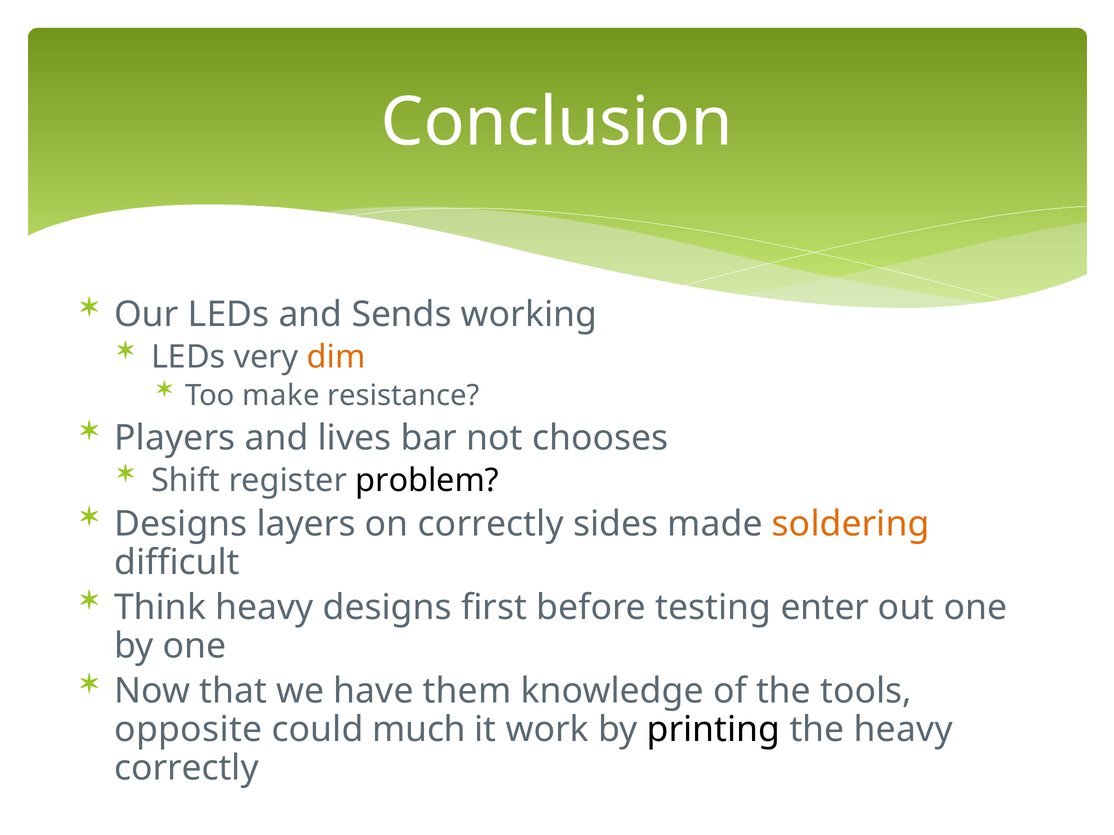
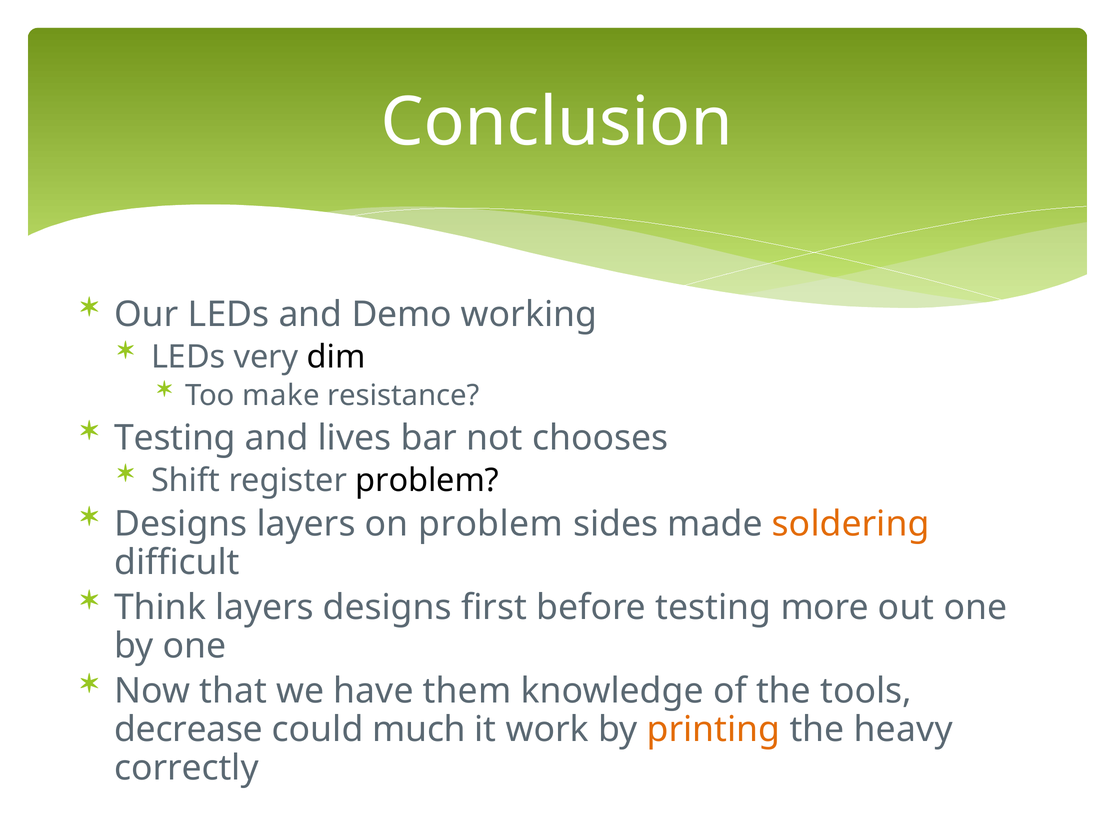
Sends: Sends -> Demo
dim colour: orange -> black
Players at (175, 438): Players -> Testing
on correctly: correctly -> problem
Think heavy: heavy -> layers
enter: enter -> more
opposite: opposite -> decrease
printing colour: black -> orange
